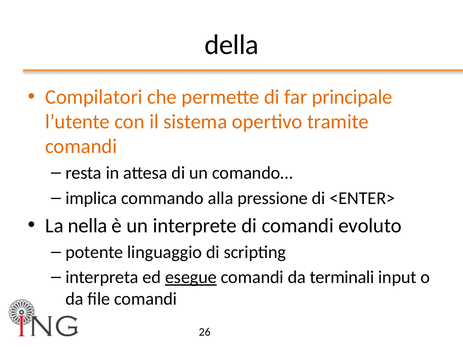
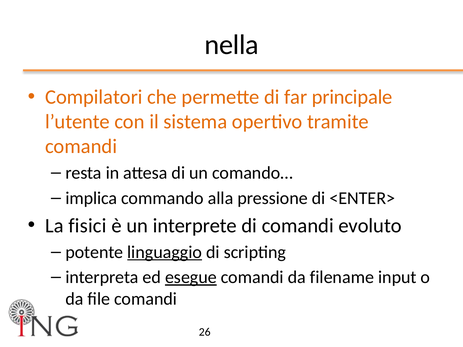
della: della -> nella
nella: nella -> fisici
linguaggio underline: none -> present
terminali: terminali -> filename
